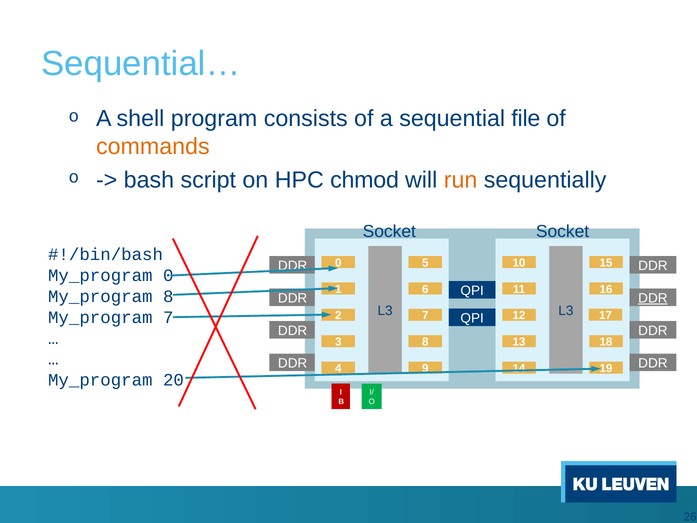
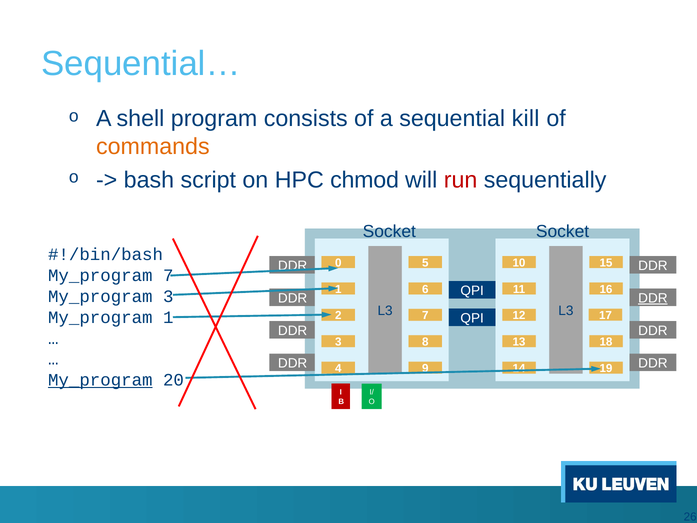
file: file -> kill
run colour: orange -> red
My_program 0: 0 -> 7
My_program 8: 8 -> 3
My_program 7: 7 -> 1
My_program at (100, 380) underline: none -> present
